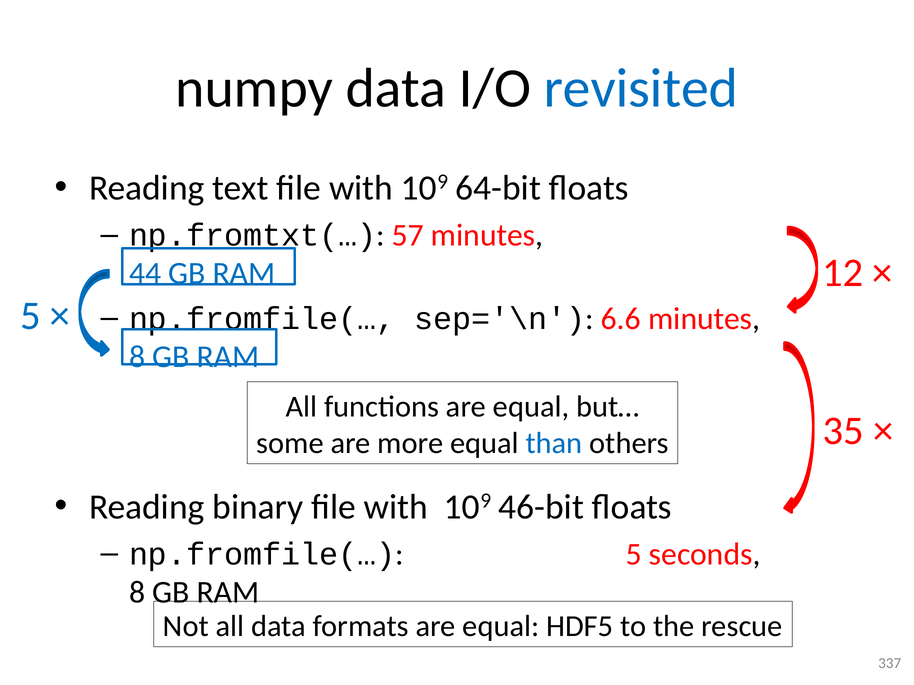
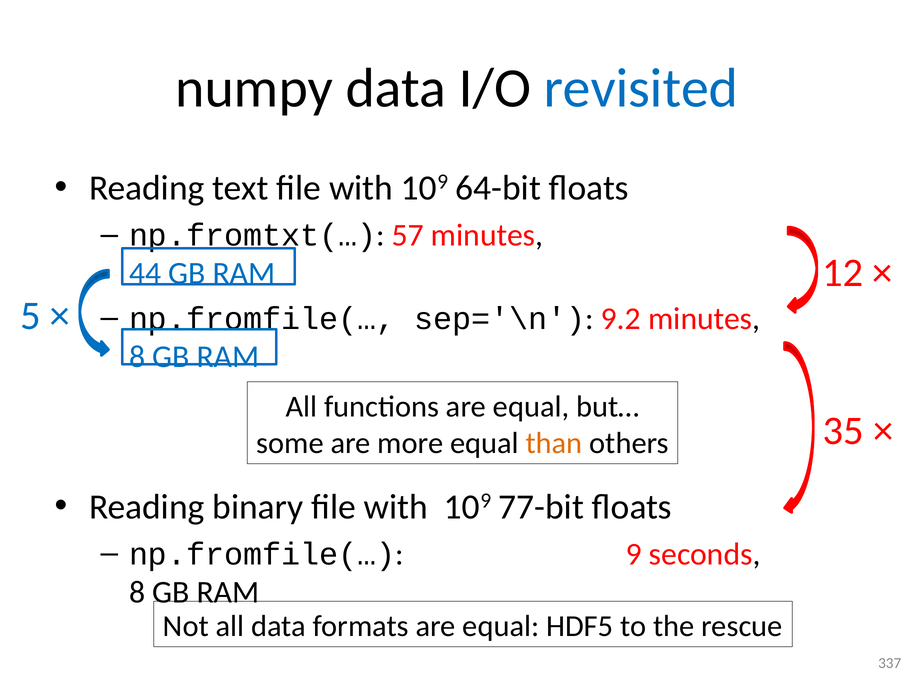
6.6: 6.6 -> 9.2
than colour: blue -> orange
46-bit: 46-bit -> 77-bit
np.fromfile(… 5: 5 -> 9
